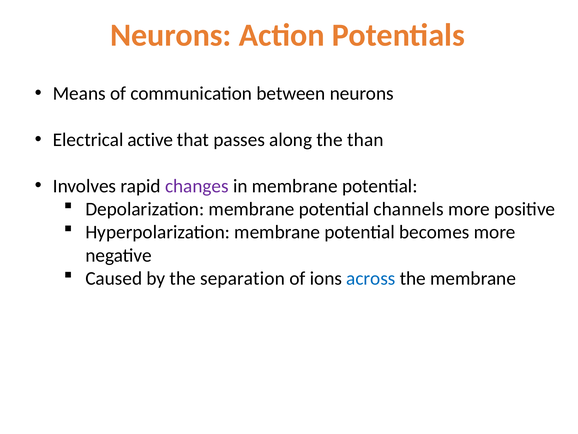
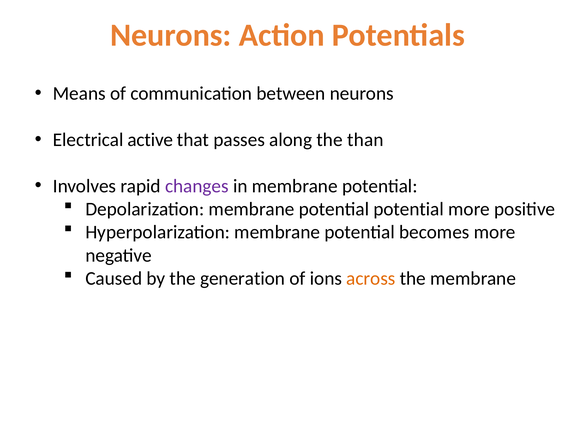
potential channels: channels -> potential
separation: separation -> generation
across colour: blue -> orange
